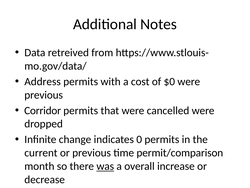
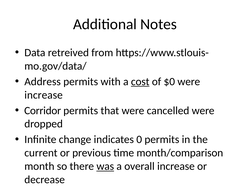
cost underline: none -> present
previous at (44, 95): previous -> increase
permit/comparison: permit/comparison -> month/comparison
